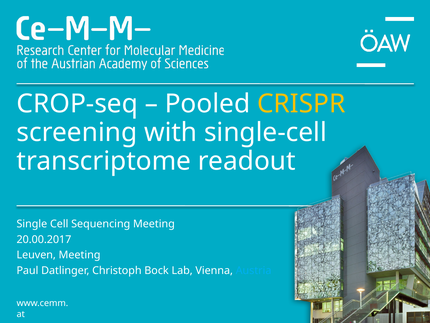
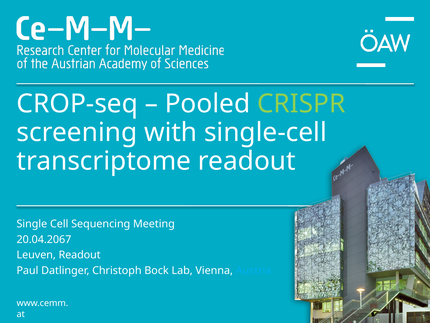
CRISPR colour: yellow -> light green
20.00.2017: 20.00.2017 -> 20.04.2067
Leuven Meeting: Meeting -> Readout
